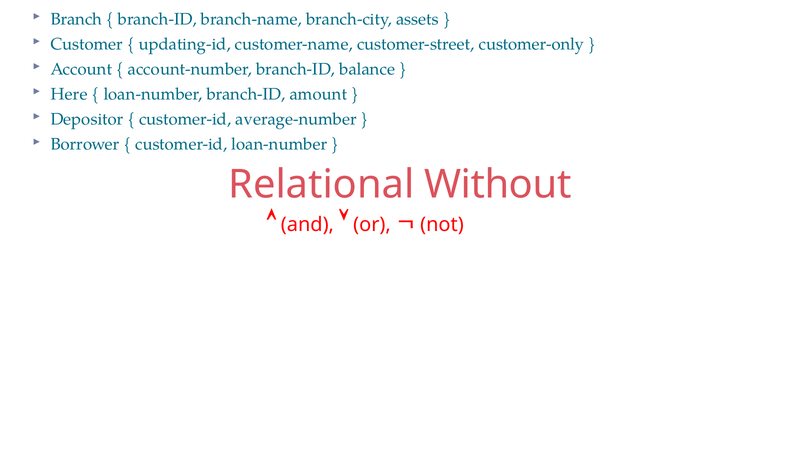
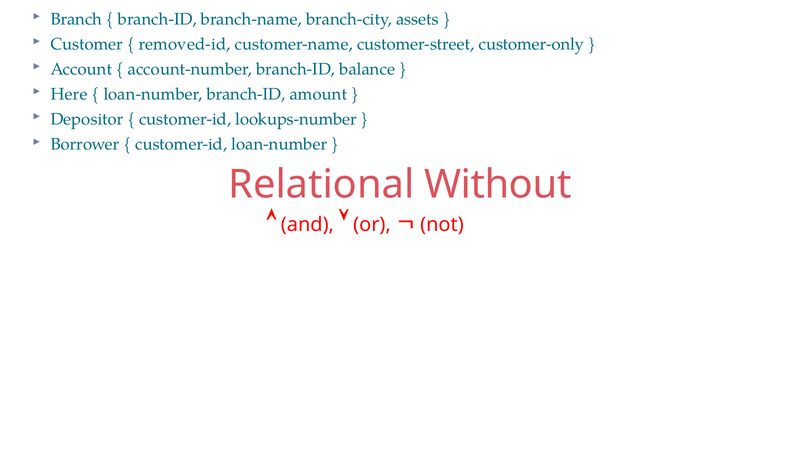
updating-id: updating-id -> removed-id
average-number: average-number -> lookups-number
